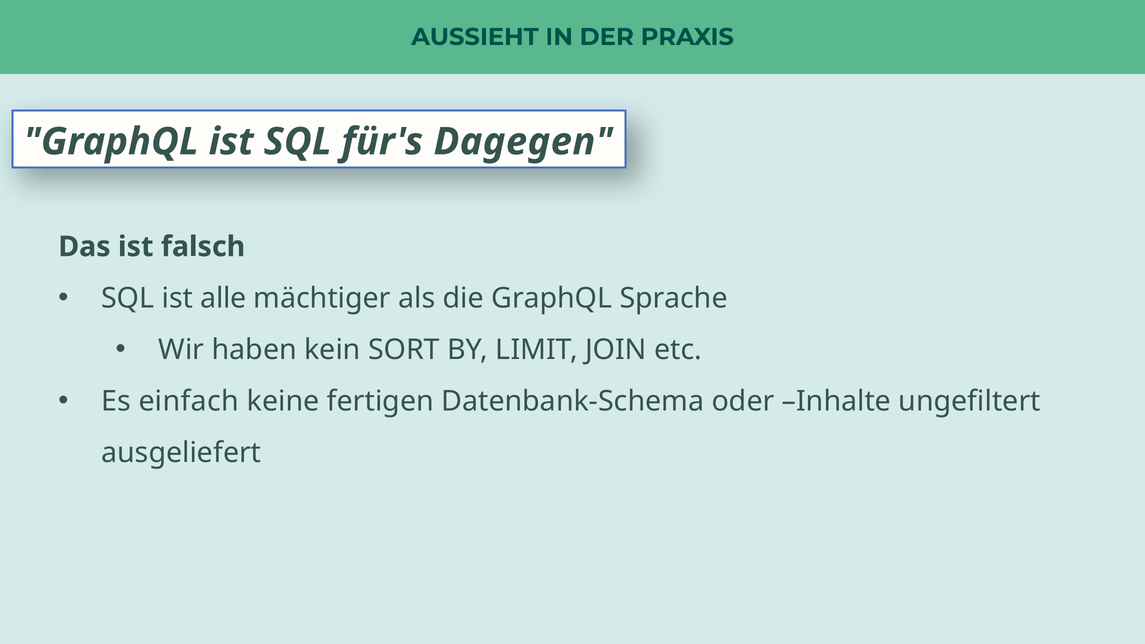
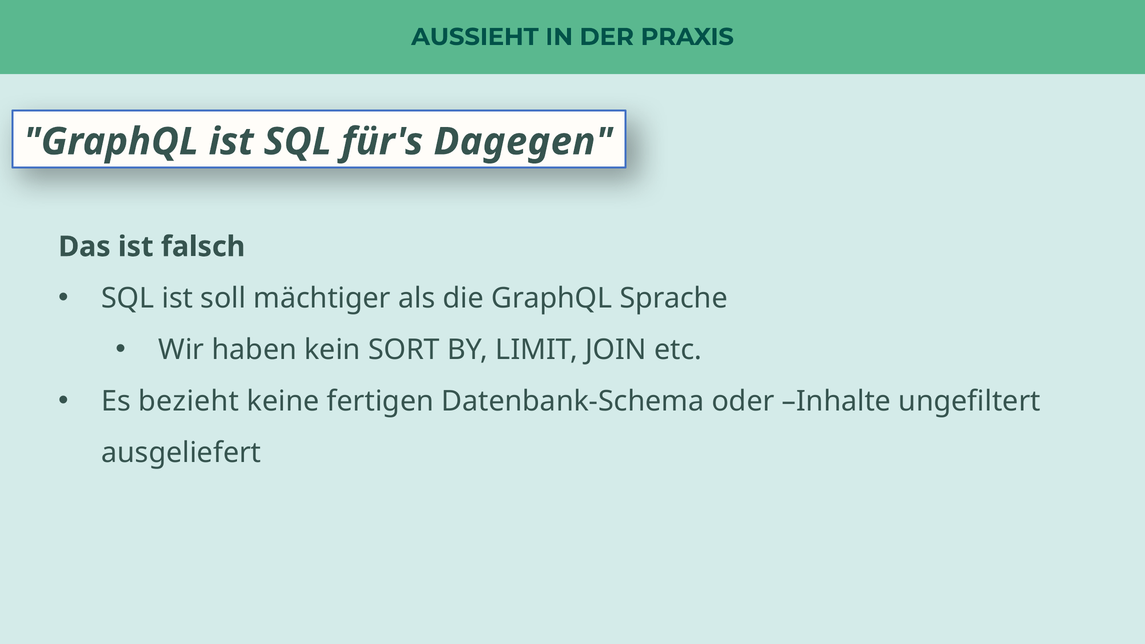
alle: alle -> soll
einfach: einfach -> bezieht
